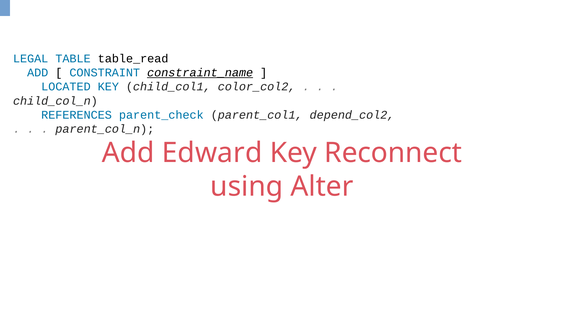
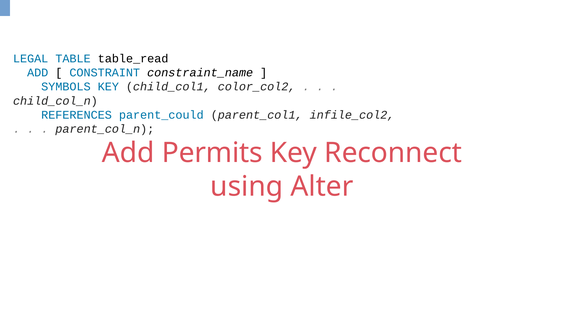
constraint_name underline: present -> none
LOCATED: LOCATED -> SYMBOLS
parent_check: parent_check -> parent_could
depend_col2: depend_col2 -> infile_col2
Edward: Edward -> Permits
